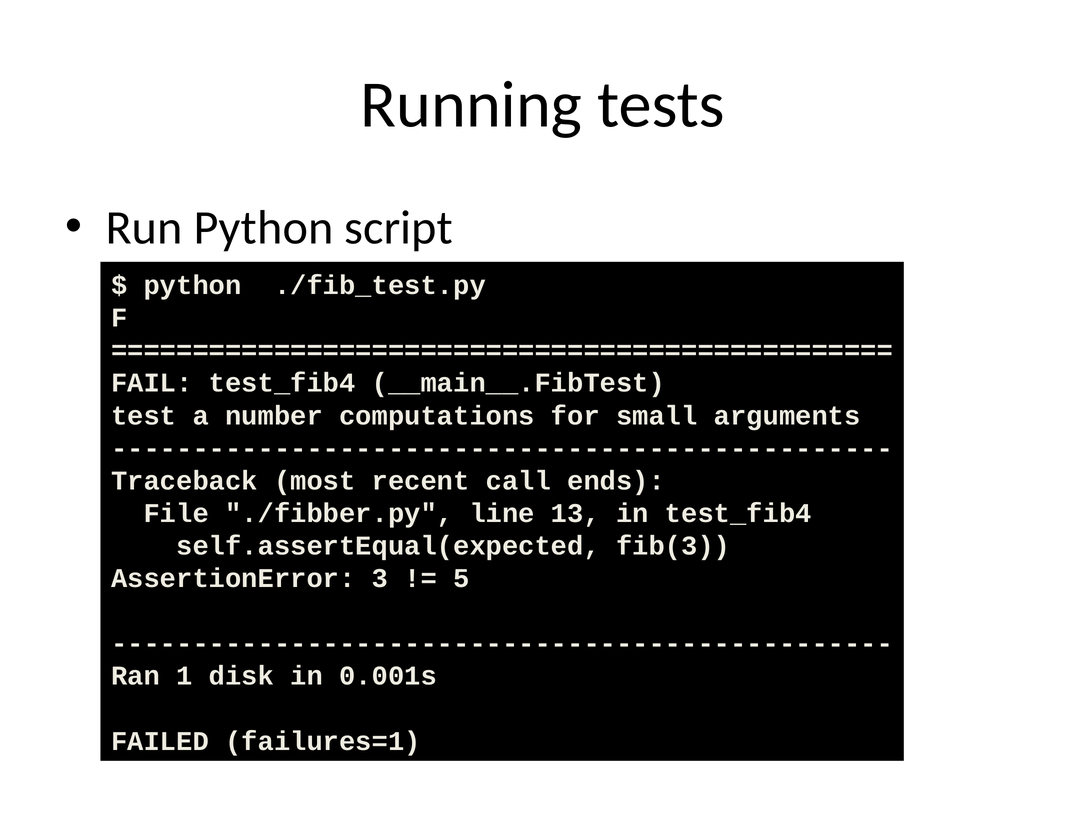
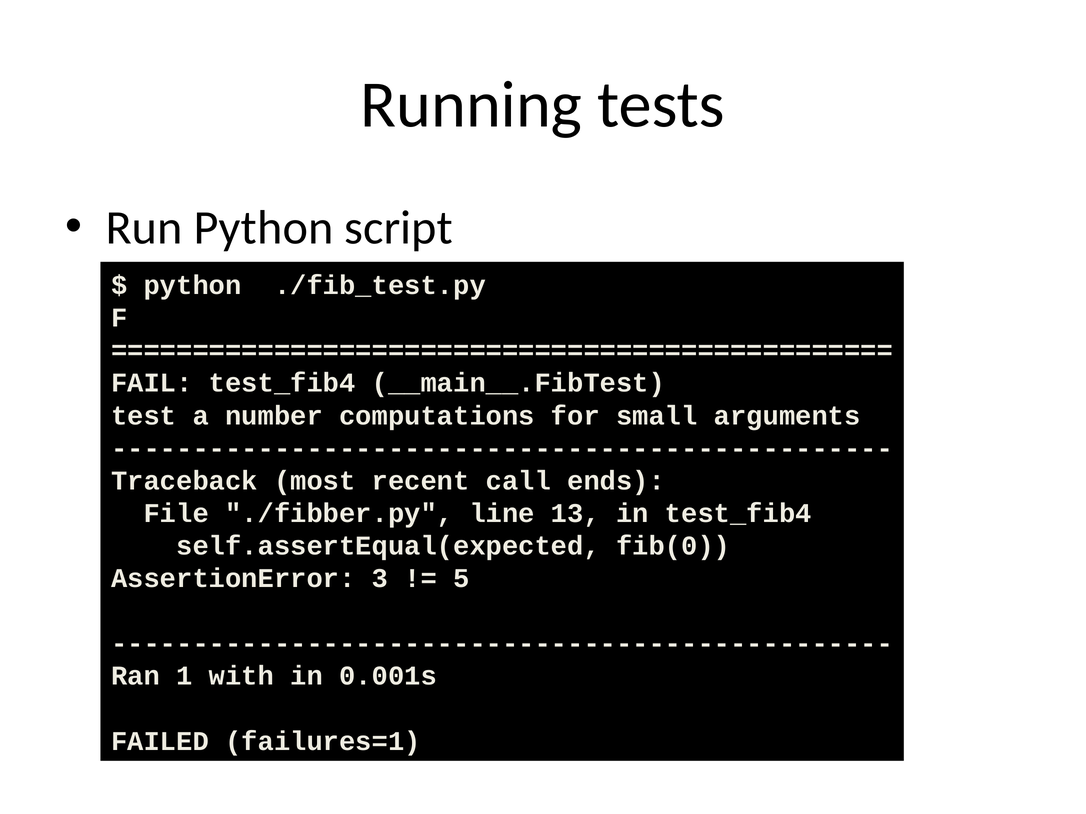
fib(3: fib(3 -> fib(0
disk: disk -> with
